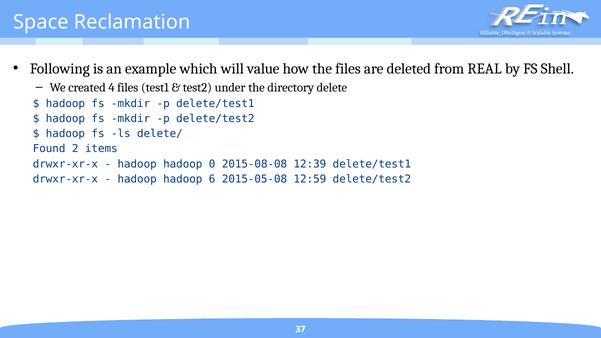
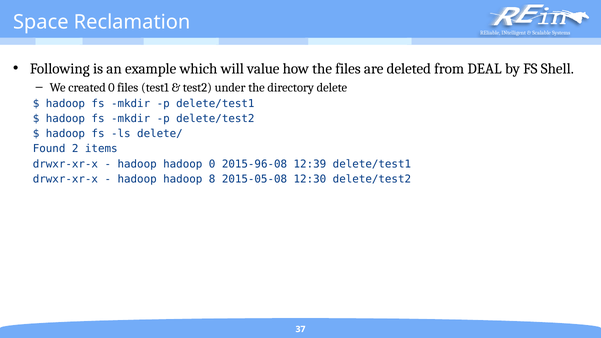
REAL: REAL -> DEAL
created 4: 4 -> 0
2015-08-08: 2015-08-08 -> 2015-96-08
6: 6 -> 8
12:59: 12:59 -> 12:30
